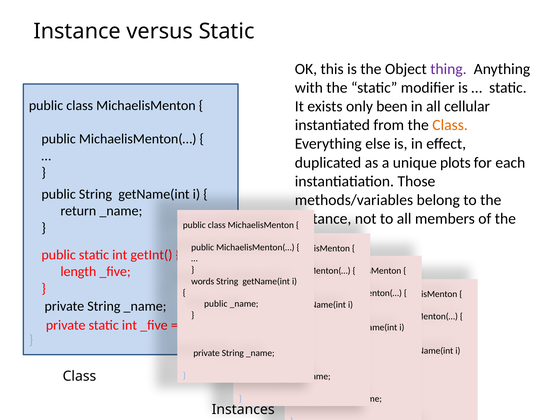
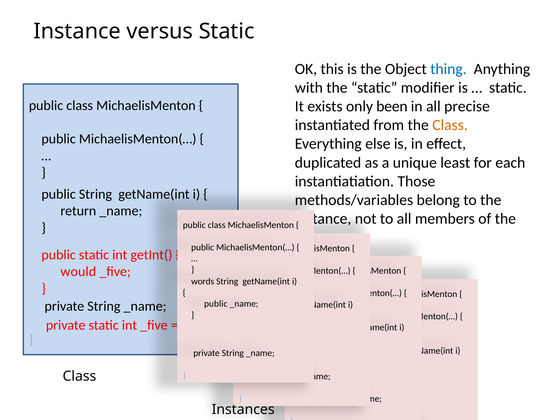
thing colour: purple -> blue
cellular: cellular -> precise
plots: plots -> least
length: length -> would
